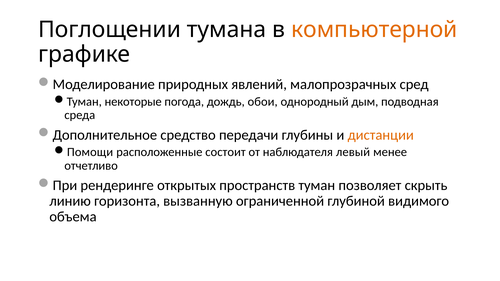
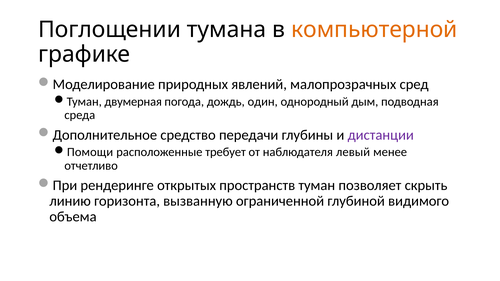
некоторые: некоторые -> двумерная
обои: обои -> один
дистанции colour: orange -> purple
состоит: состоит -> требует
